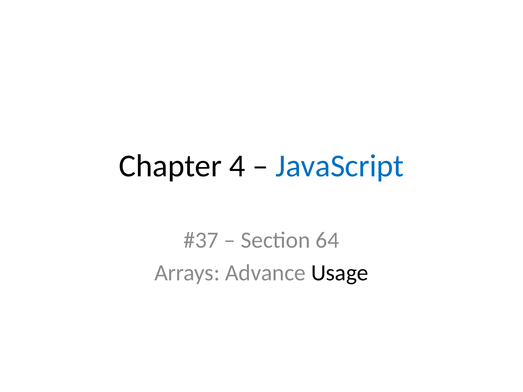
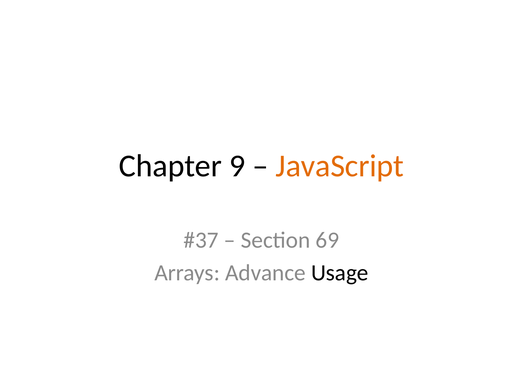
4: 4 -> 9
JavaScript colour: blue -> orange
64: 64 -> 69
